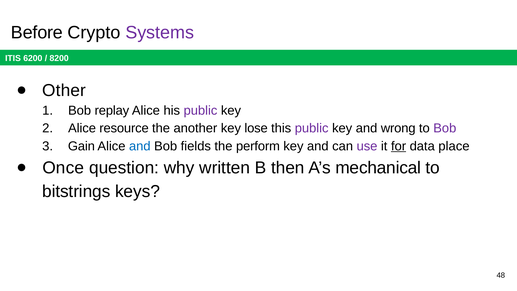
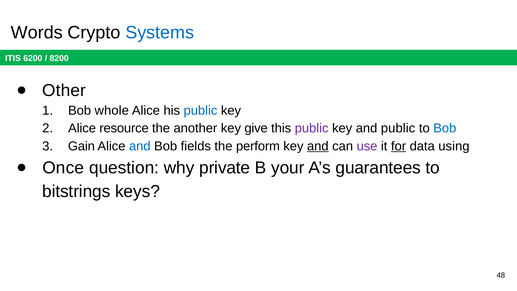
Before: Before -> Words
Systems colour: purple -> blue
replay: replay -> whole
public at (200, 110) colour: purple -> blue
lose: lose -> give
and wrong: wrong -> public
Bob at (445, 128) colour: purple -> blue
and at (318, 146) underline: none -> present
place: place -> using
written: written -> private
then: then -> your
mechanical: mechanical -> guarantees
